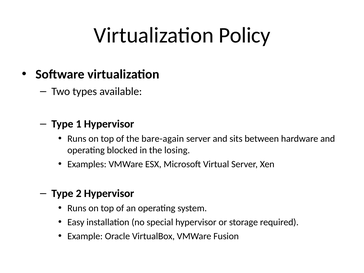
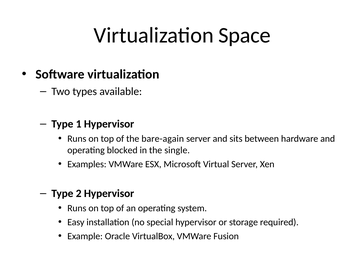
Policy: Policy -> Space
losing: losing -> single
